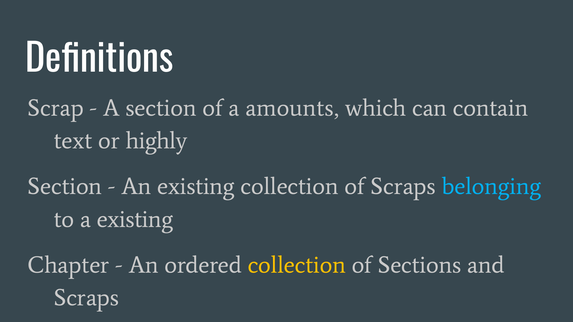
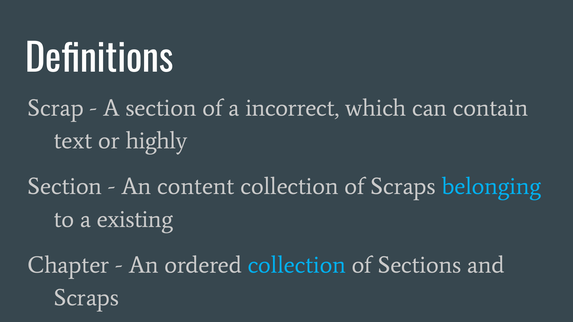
amounts: amounts -> incorrect
An existing: existing -> content
collection at (297, 265) colour: yellow -> light blue
